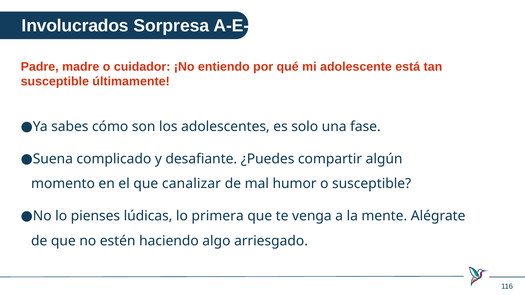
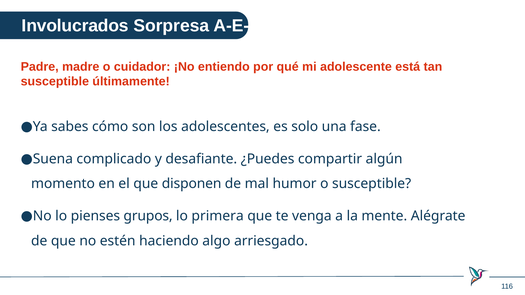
canalizar: canalizar -> disponen
lúdicas: lúdicas -> grupos
